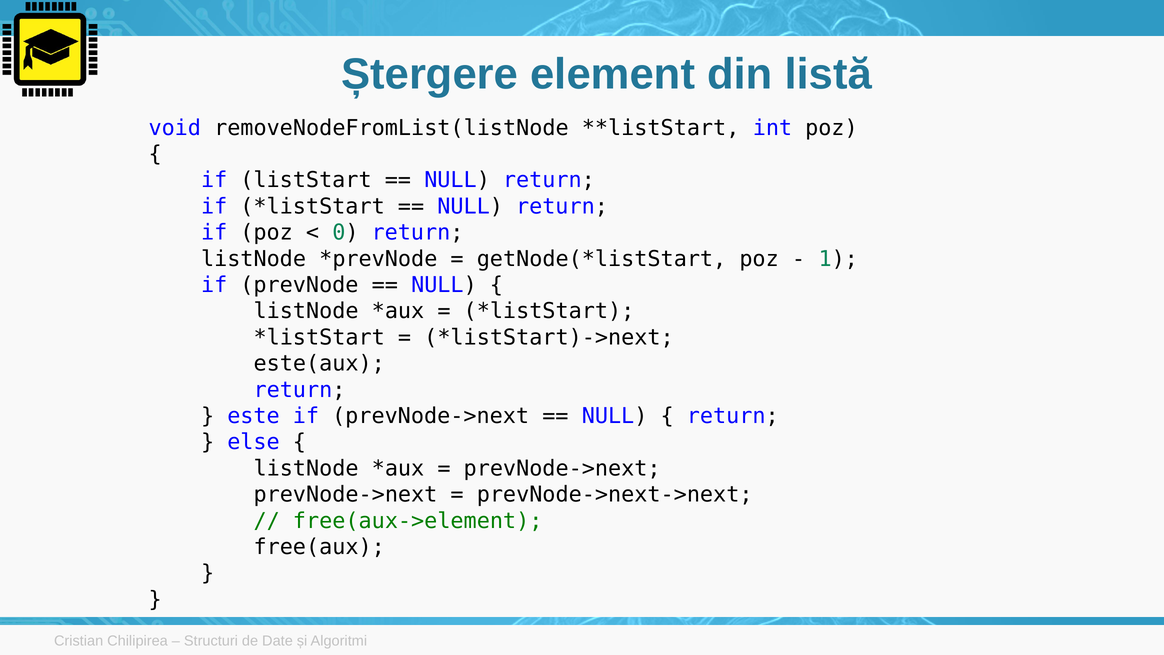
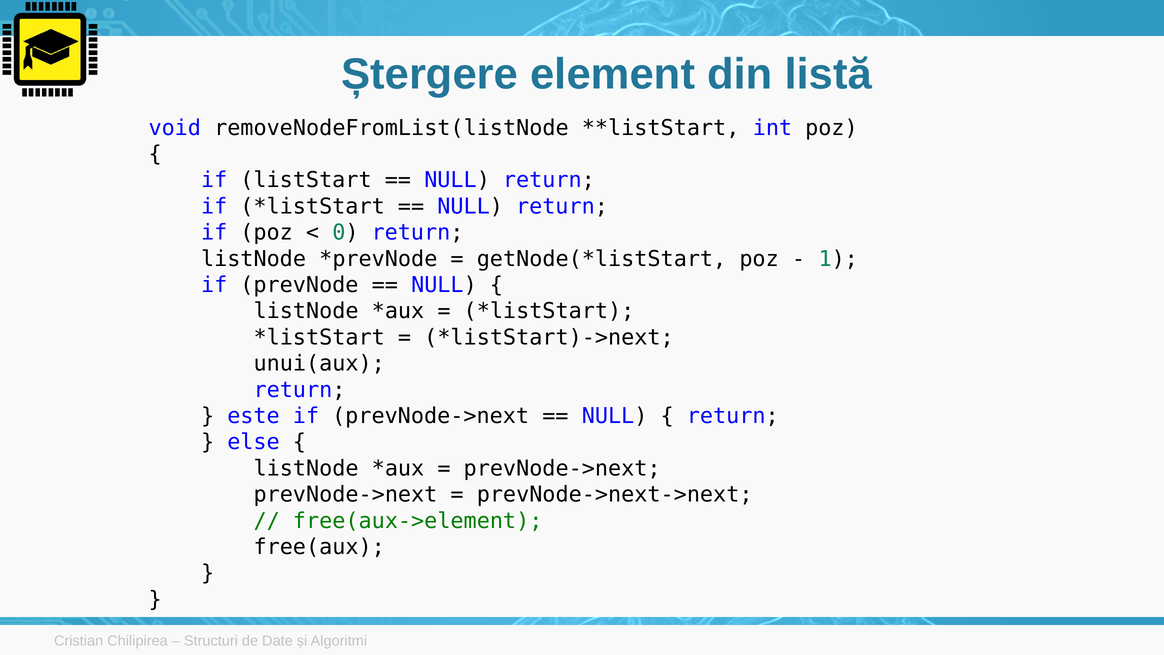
este(aux: este(aux -> unui(aux
